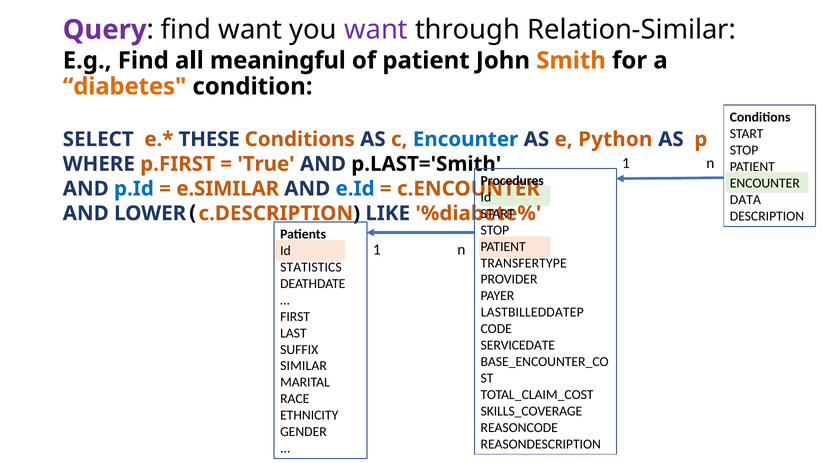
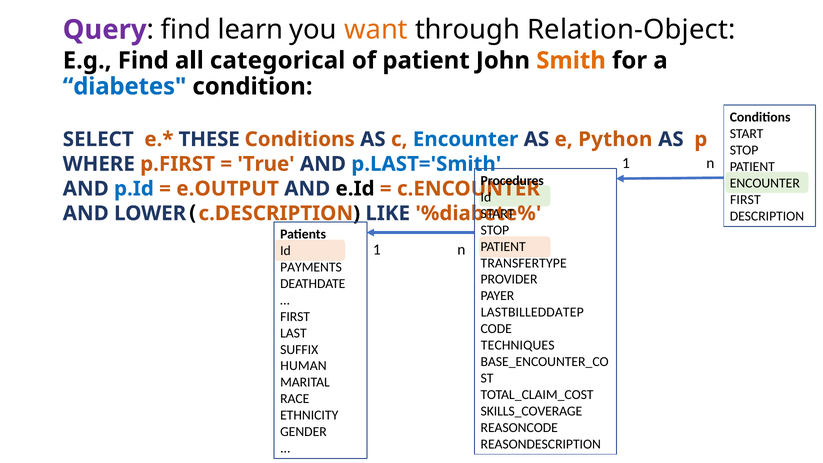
find want: want -> learn
want at (376, 30) colour: purple -> orange
Relation-Similar: Relation-Similar -> Relation-Object
meaningful: meaningful -> categorical
diabetes colour: orange -> blue
p.LAST='Smith colour: black -> blue
e.SIMILAR: e.SIMILAR -> e.OUTPUT
e.Id colour: blue -> black
DATA at (745, 200): DATA -> FIRST
STATISTICS: STATISTICS -> PAYMENTS
SERVICEDATE: SERVICEDATE -> TECHNIQUES
SIMILAR: SIMILAR -> HUMAN
